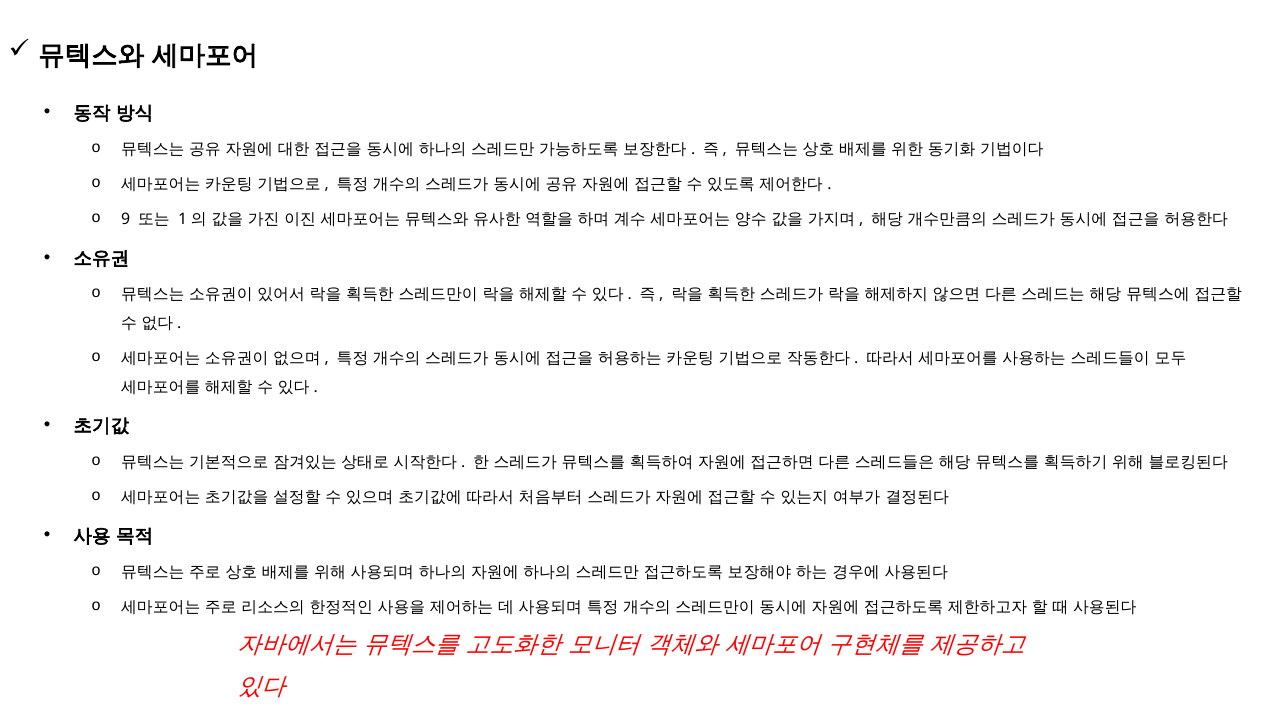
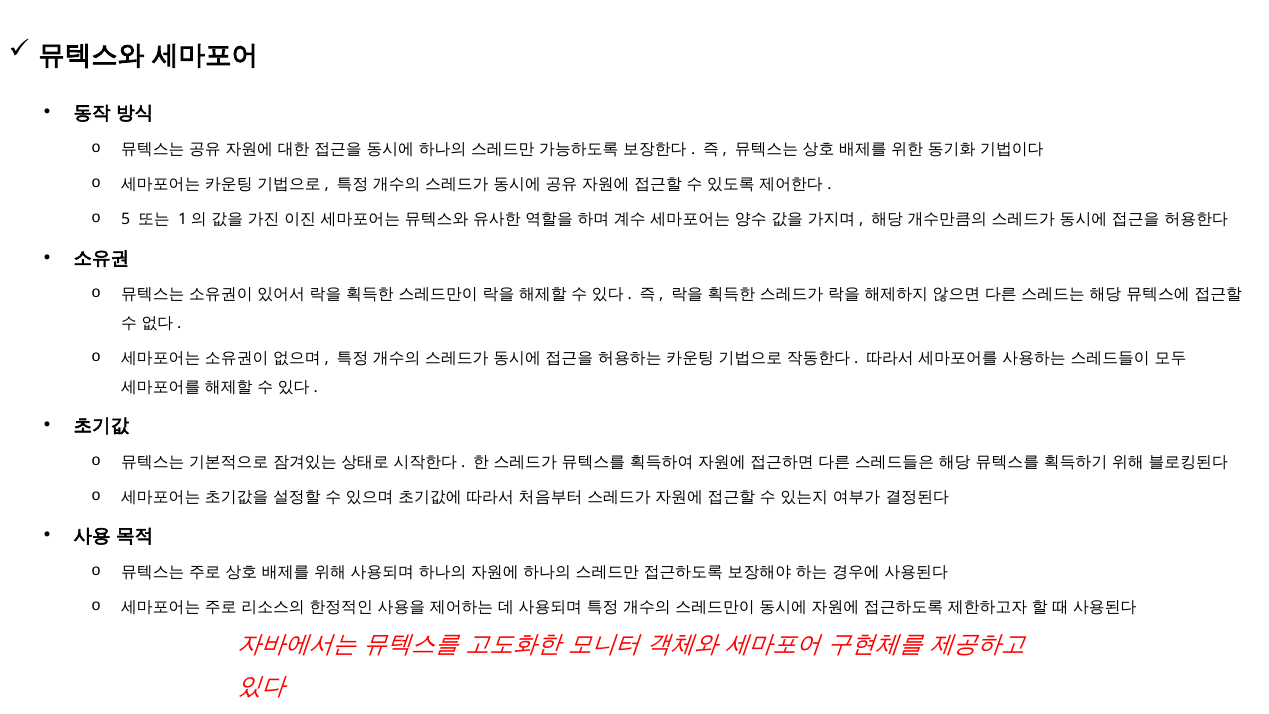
9: 9 -> 5
